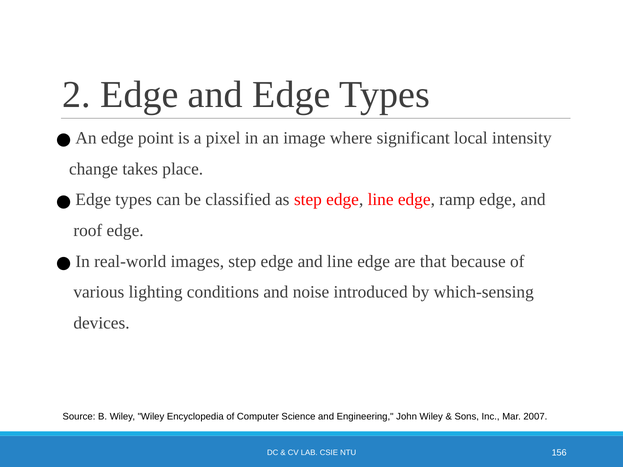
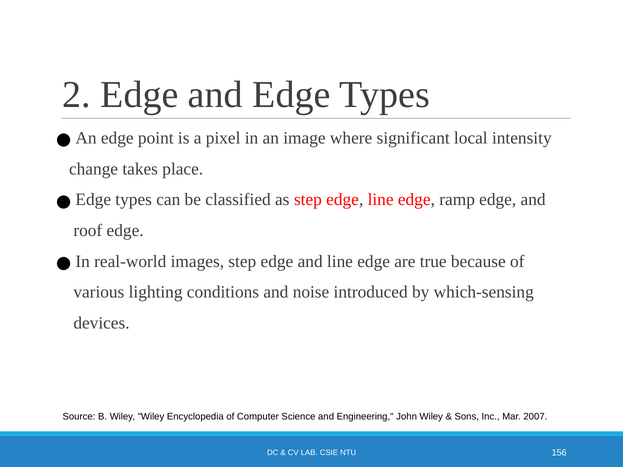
that: that -> true
